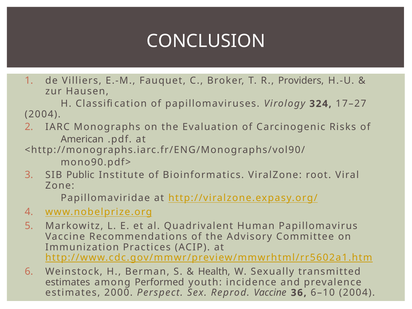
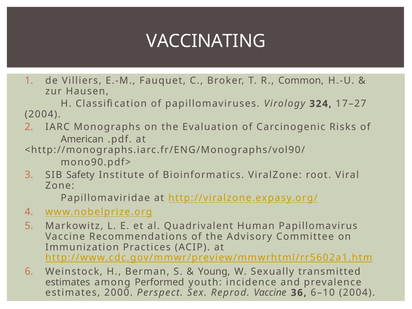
CONCLUSION: CONCLUSION -> VACCINATING
Providers: Providers -> Common
Public: Public -> Safety
Health: Health -> Young
